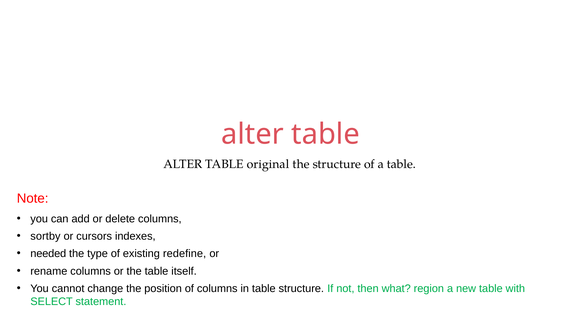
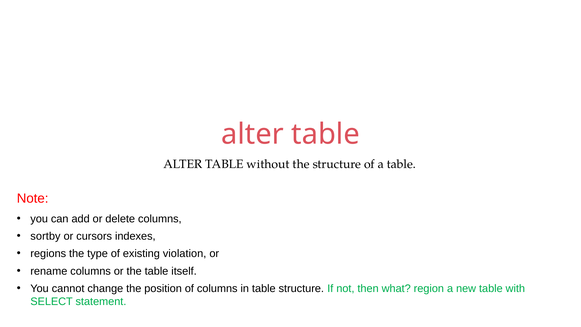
original: original -> without
needed: needed -> regions
redefine: redefine -> violation
